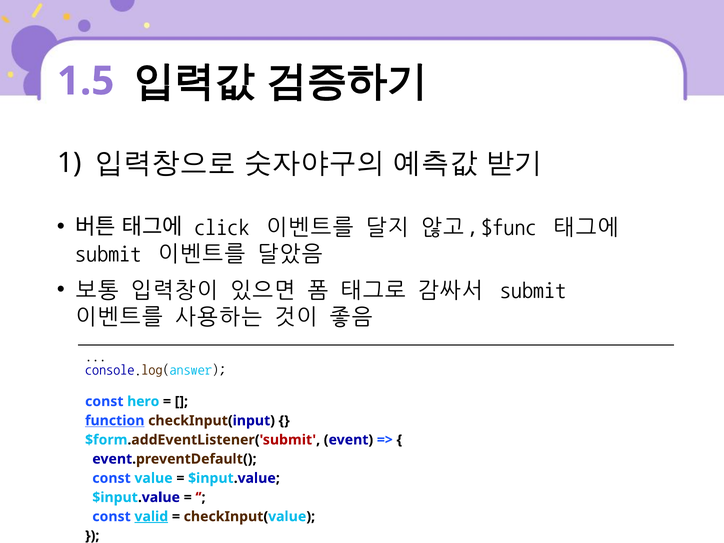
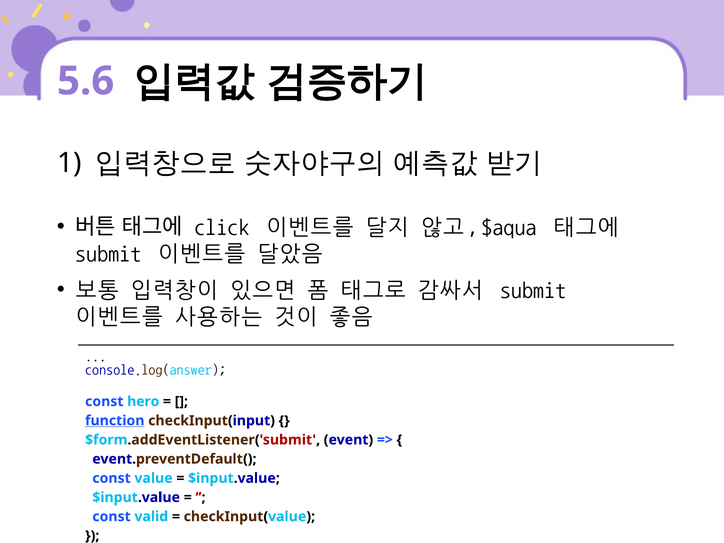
1.5: 1.5 -> 5.6
$func: $func -> $aqua
valid underline: present -> none
